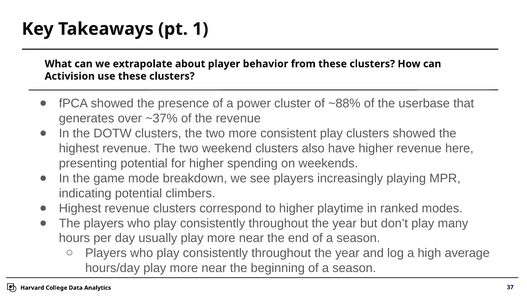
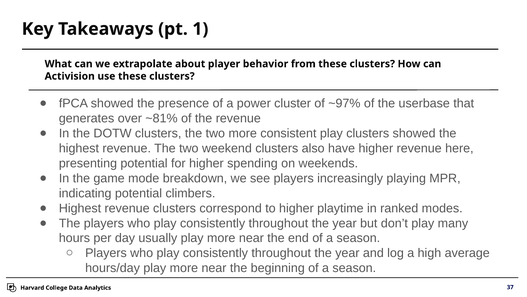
~88%: ~88% -> ~97%
~37%: ~37% -> ~81%
